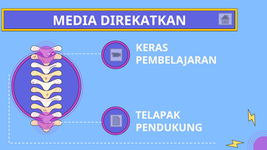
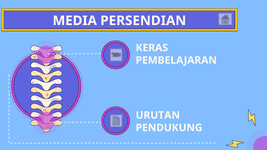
DIREKATKAN: DIREKATKAN -> PERSENDIAN
TELAPAK: TELAPAK -> URUTAN
